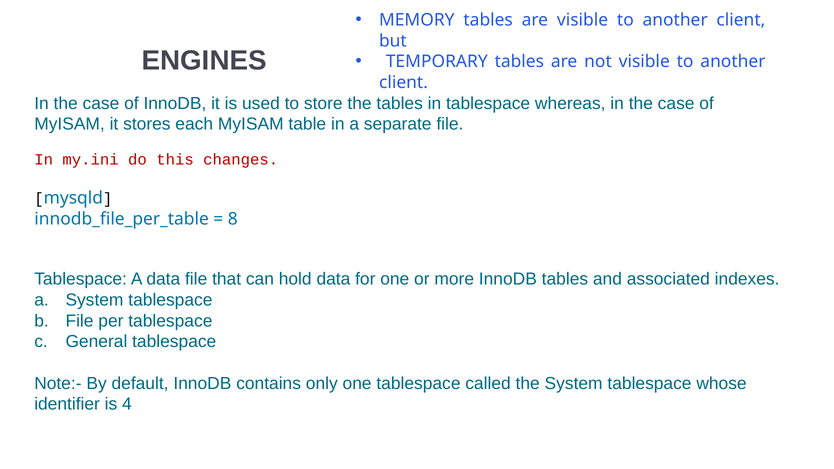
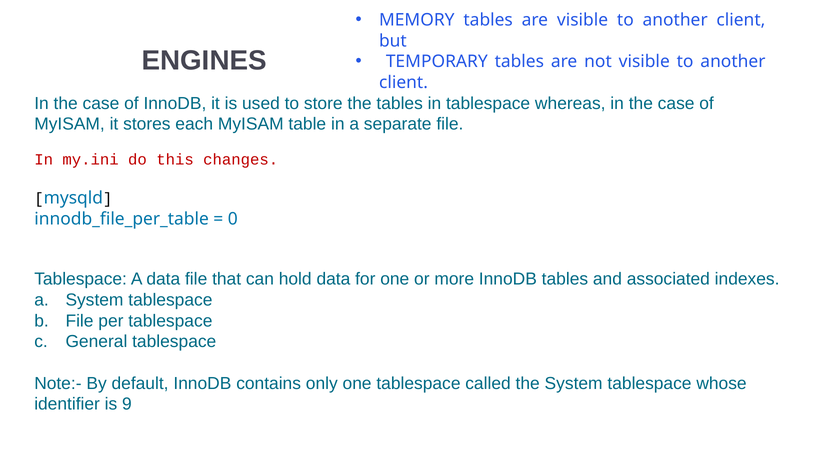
8: 8 -> 0
4: 4 -> 9
